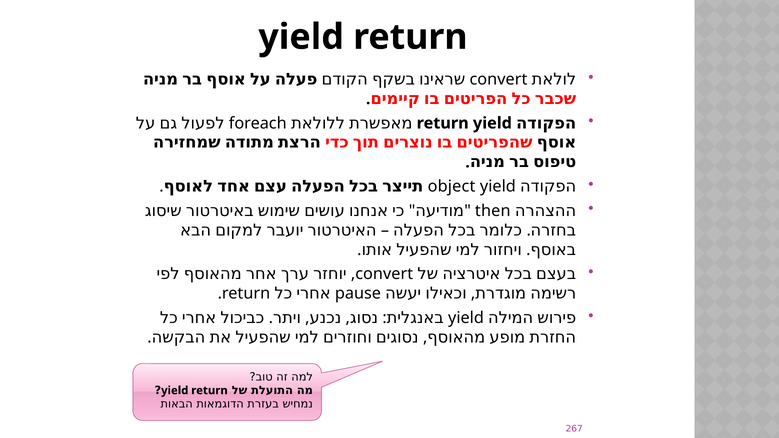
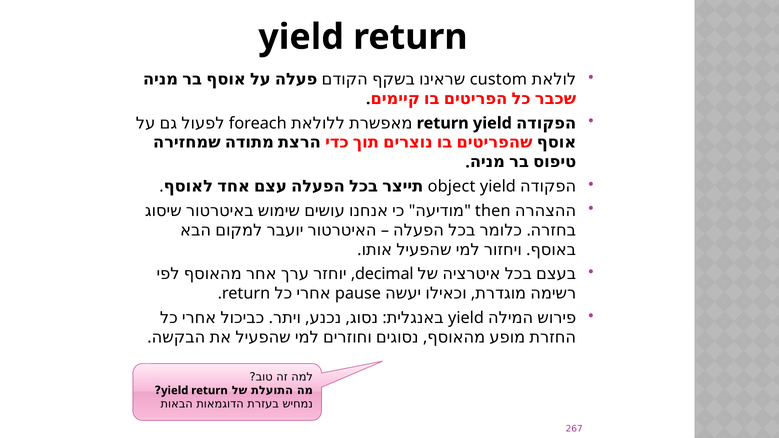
convert at (498, 79): convert -> custom
convert at (384, 274): convert -> decimal
